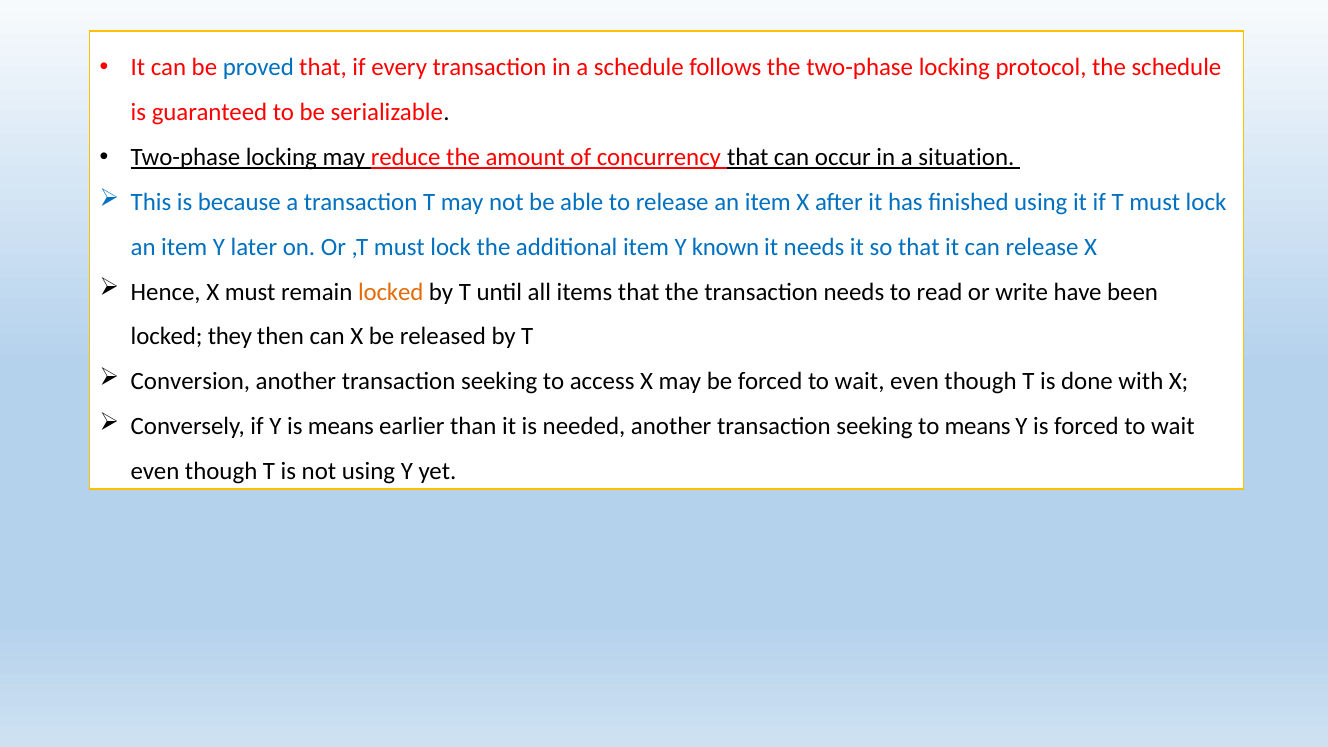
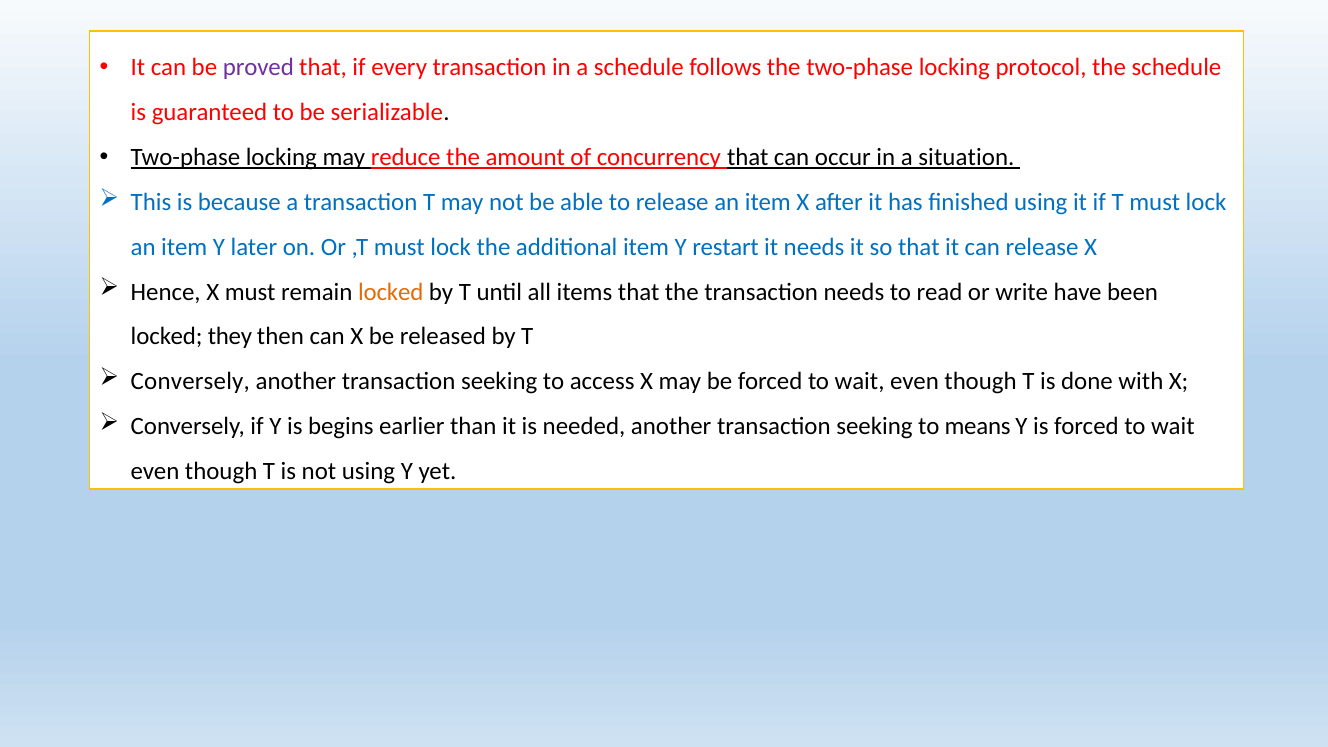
proved colour: blue -> purple
known: known -> restart
Conversion at (190, 381): Conversion -> Conversely
is means: means -> begins
